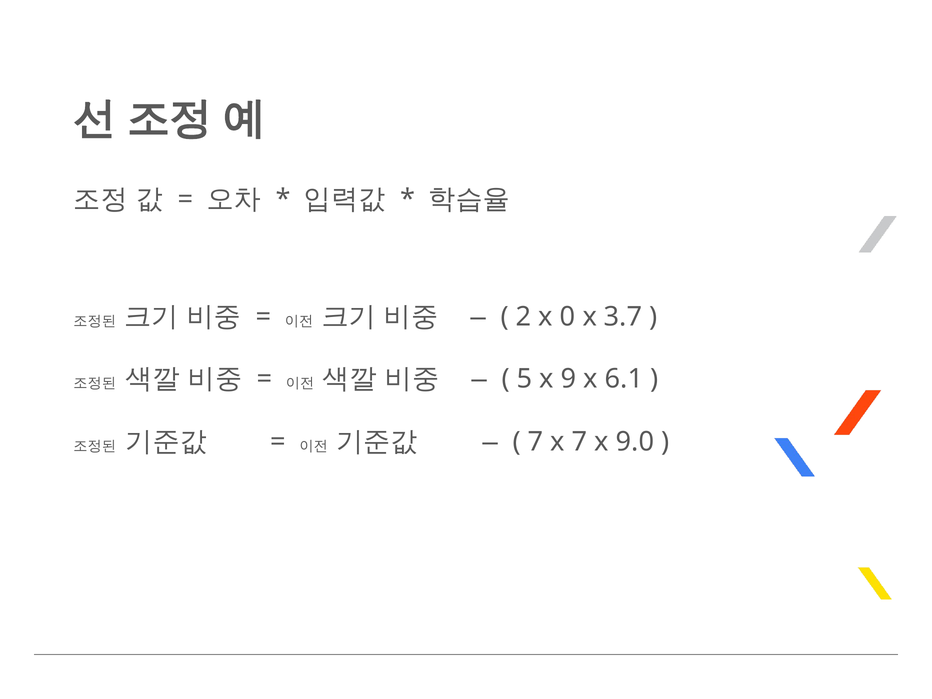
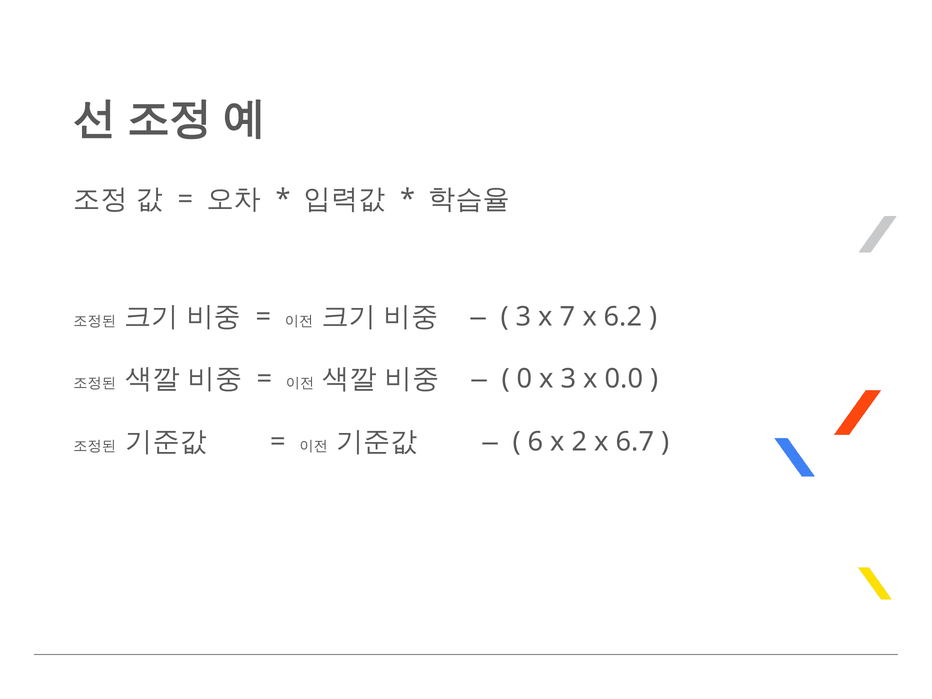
2 at (524, 317): 2 -> 3
0: 0 -> 7
3.7: 3.7 -> 6.2
5: 5 -> 0
x 9: 9 -> 3
6.1: 6.1 -> 0.0
7 at (536, 442): 7 -> 6
x 7: 7 -> 2
9.0: 9.0 -> 6.7
